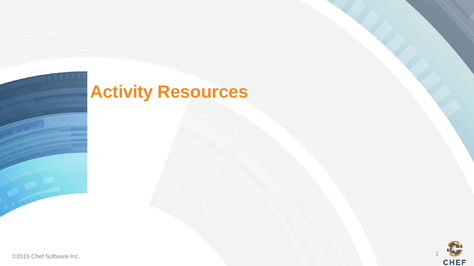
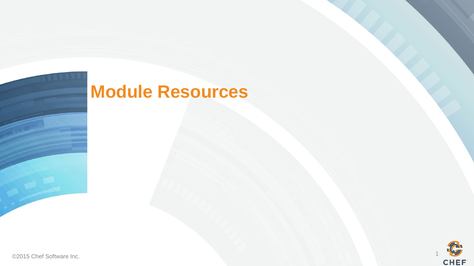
Activity: Activity -> Module
